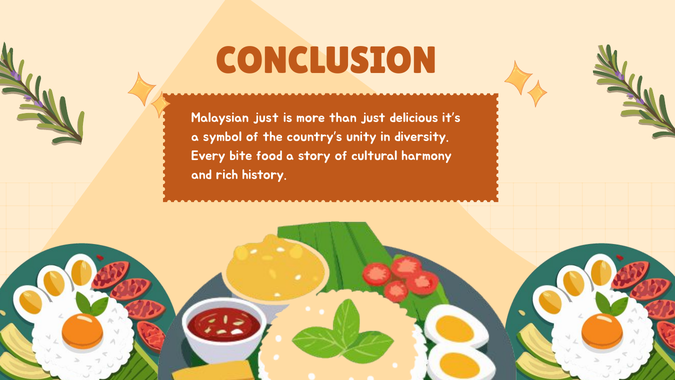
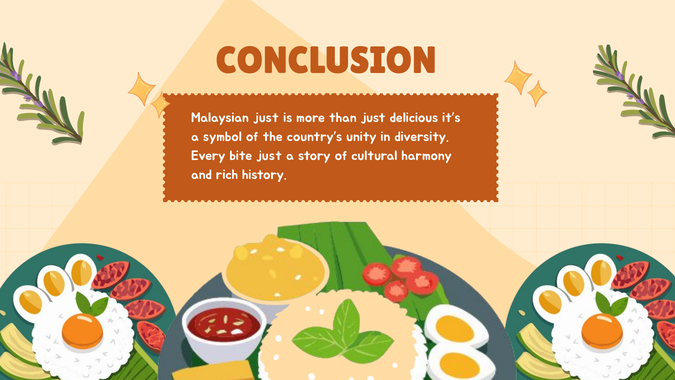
bite food: food -> just
